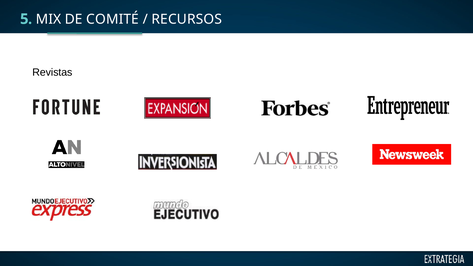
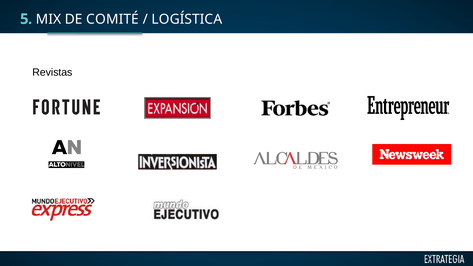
RECURSOS: RECURSOS -> LOGÍSTICA
